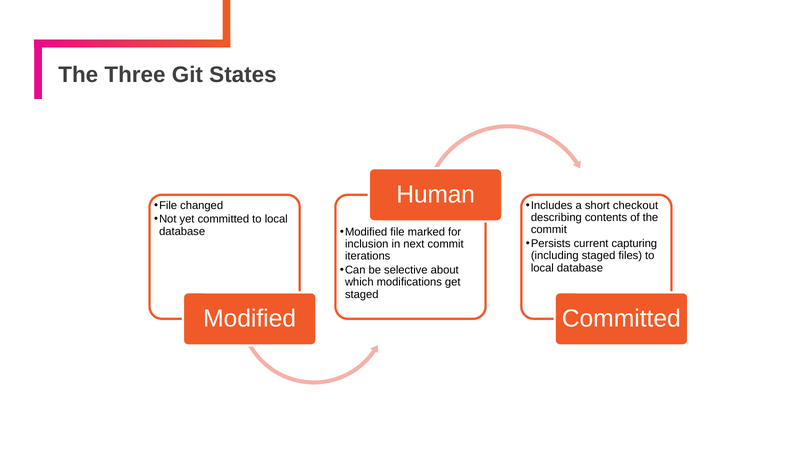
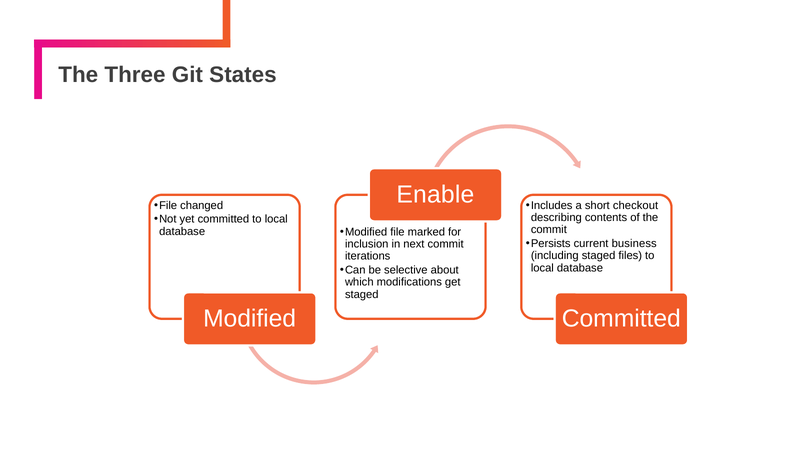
Human: Human -> Enable
capturing: capturing -> business
